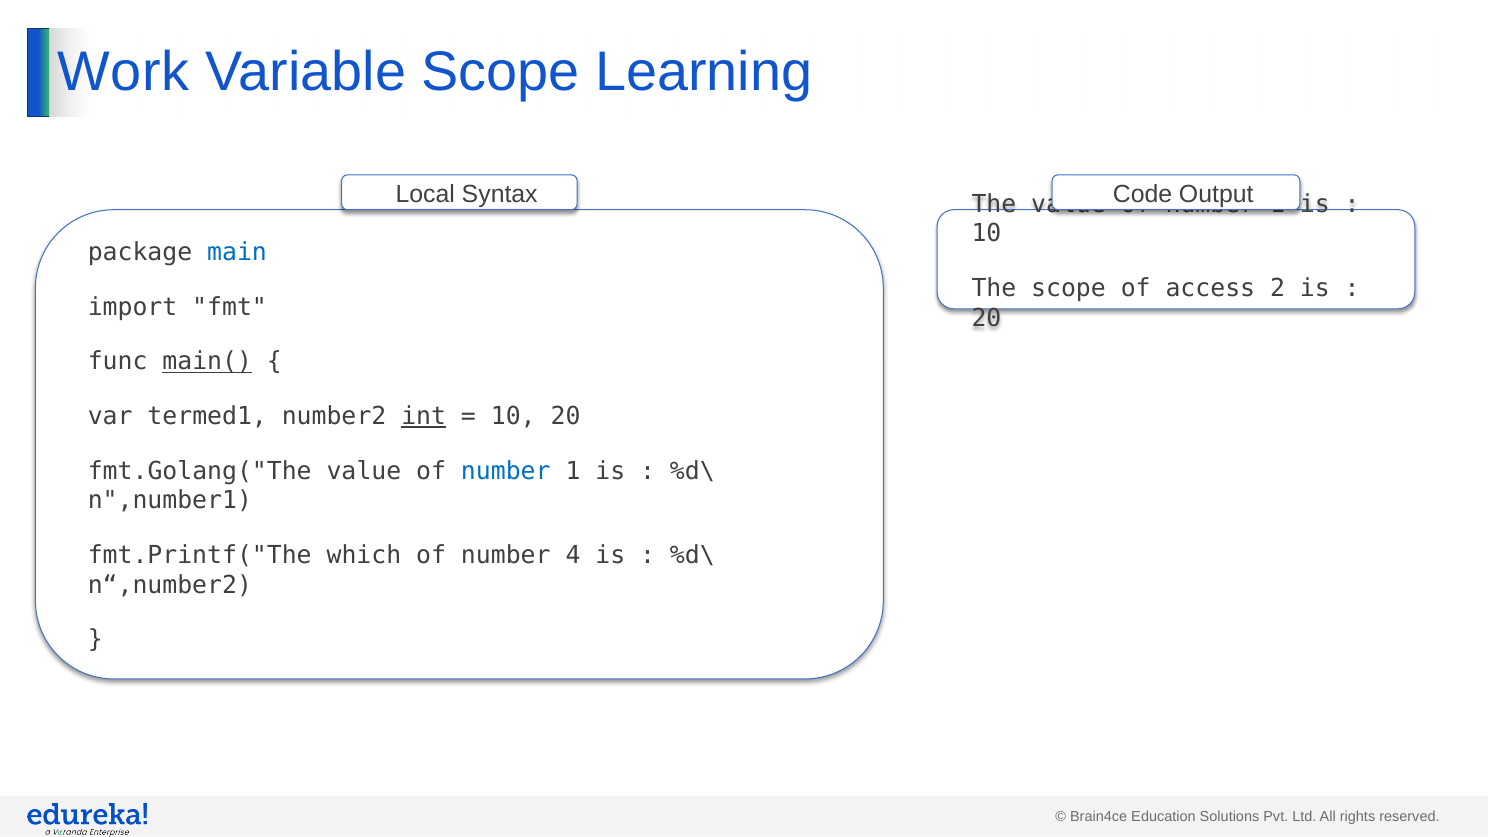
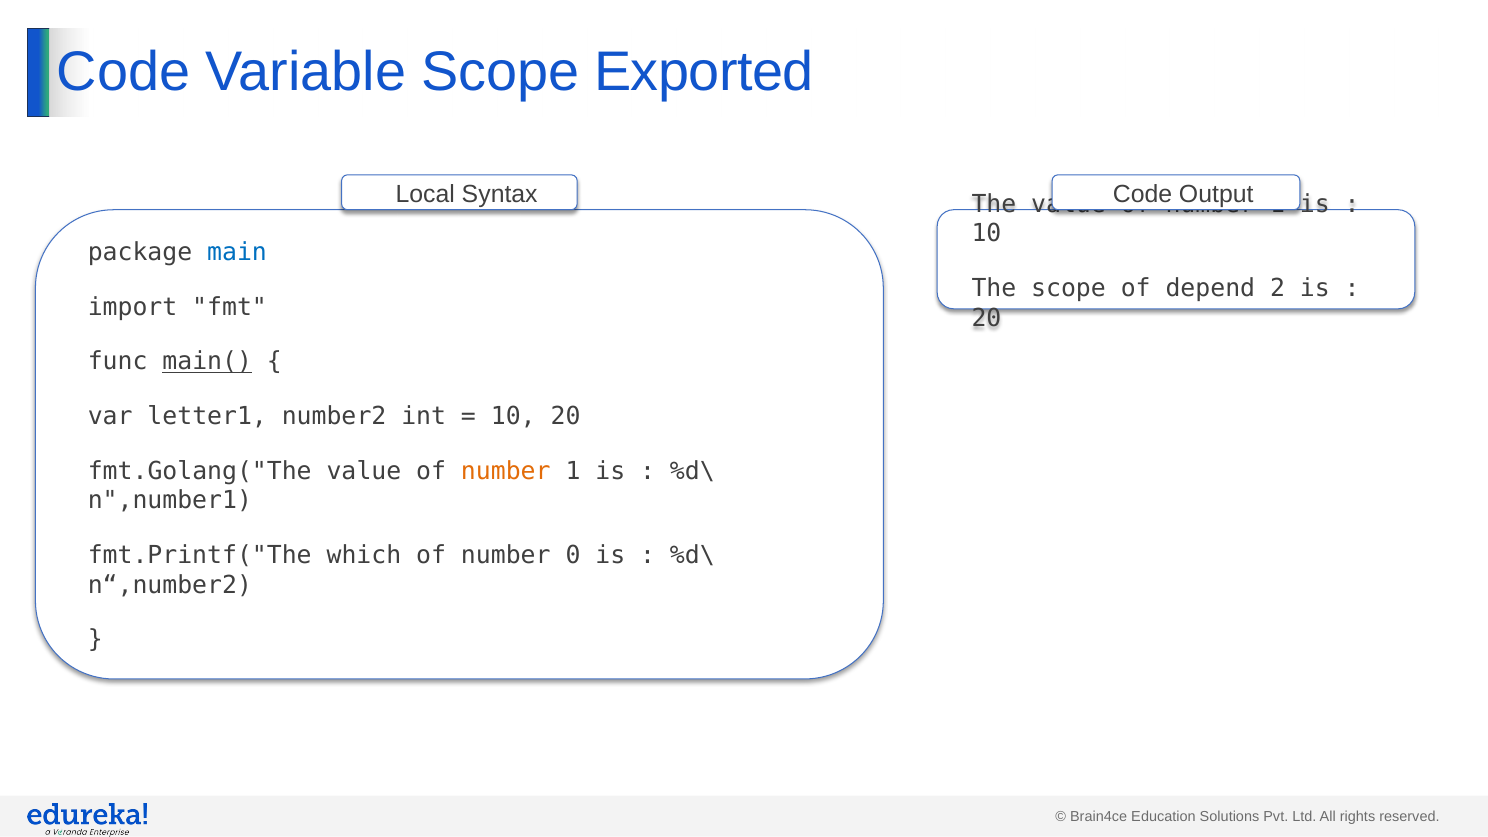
Work at (123, 72): Work -> Code
Learning: Learning -> Exported
access: access -> depend
termed1: termed1 -> letter1
int underline: present -> none
number at (506, 471) colour: blue -> orange
4: 4 -> 0
